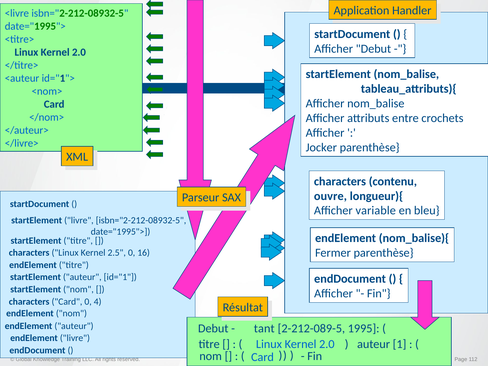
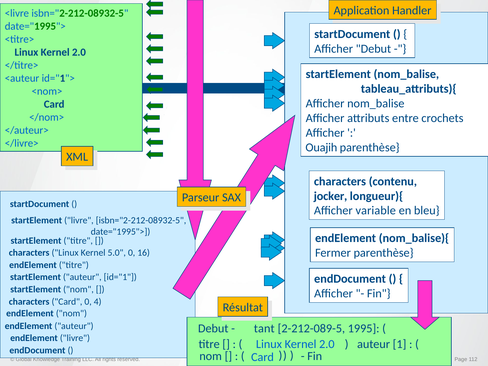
Jocker at (321, 147): Jocker -> Ouajih
ouvre: ouvre -> jocker
2.5: 2.5 -> 5.0
